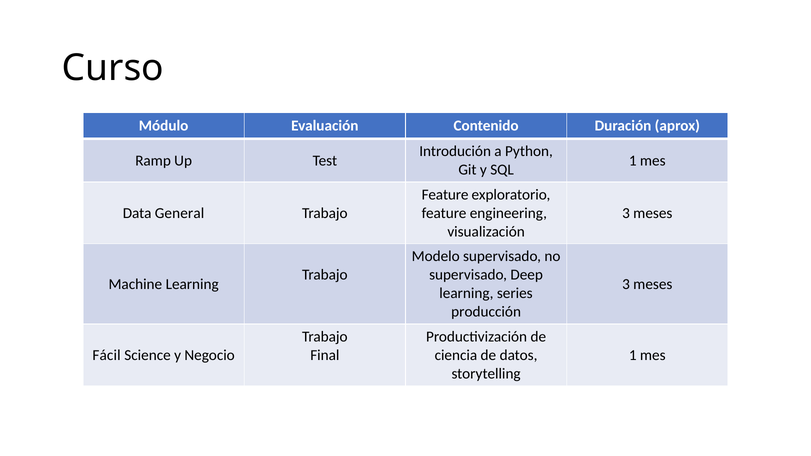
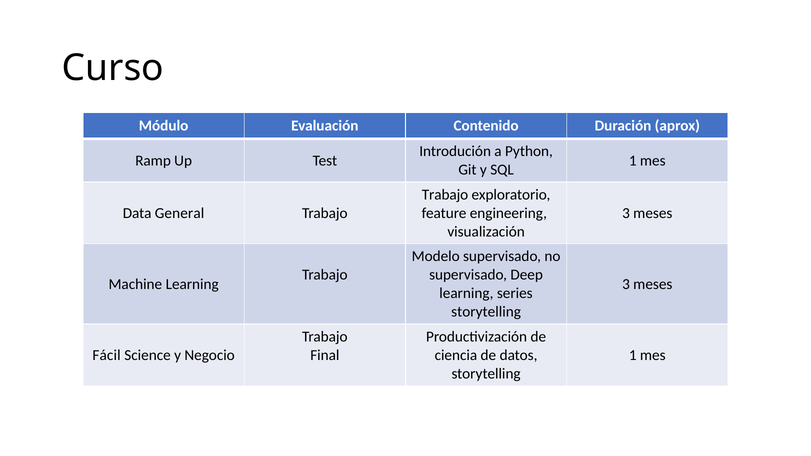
Feature at (445, 195): Feature -> Trabajo
producción at (486, 312): producción -> storytelling
